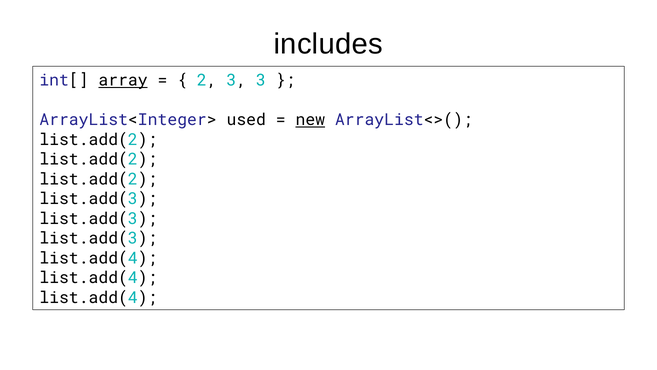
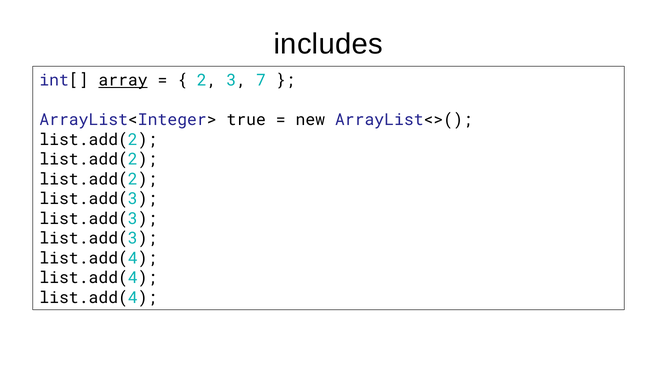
3 3: 3 -> 7
used: used -> true
new underline: present -> none
